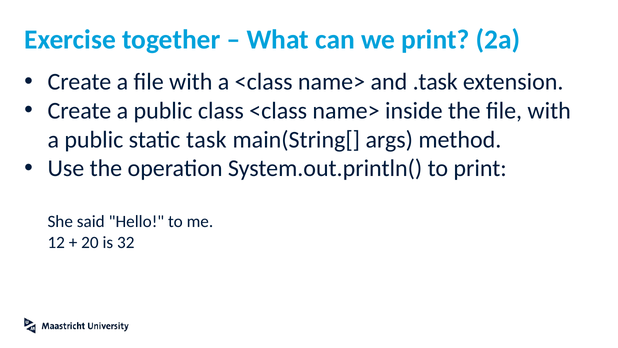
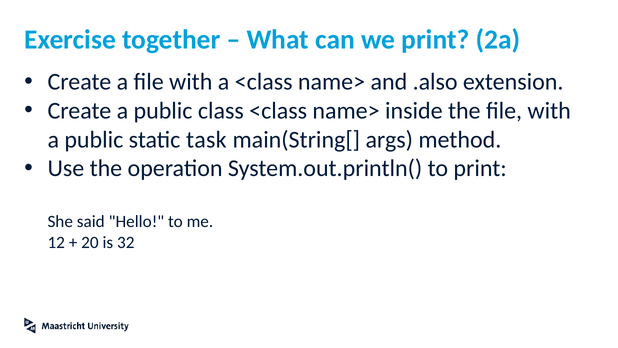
.task: .task -> .also
